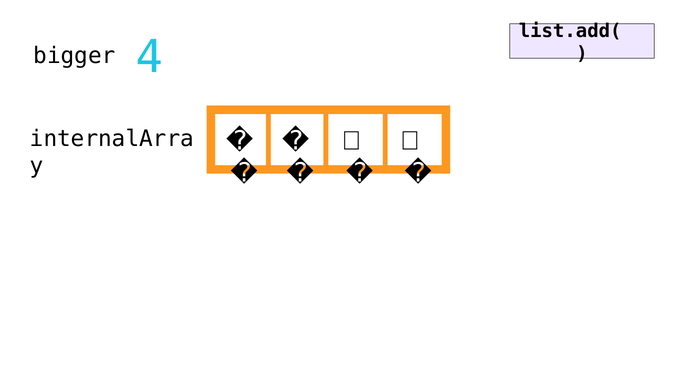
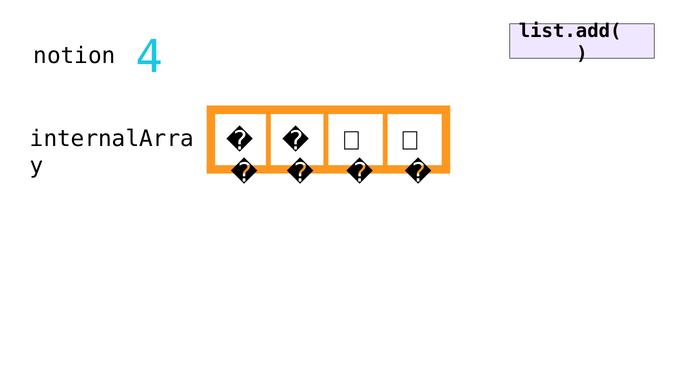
bigger: bigger -> notion
